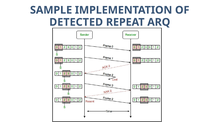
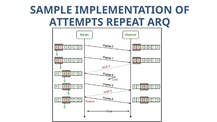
DETECTED: DETECTED -> ATTEMPTS
